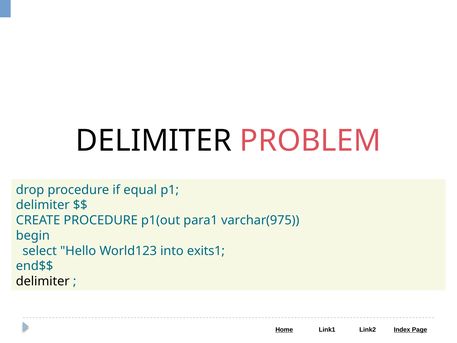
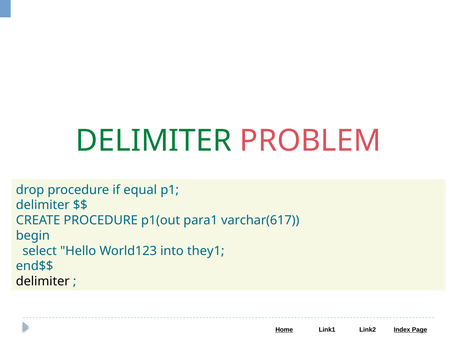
DELIMITER at (154, 141) colour: black -> green
varchar(975: varchar(975 -> varchar(617
exits1: exits1 -> they1
